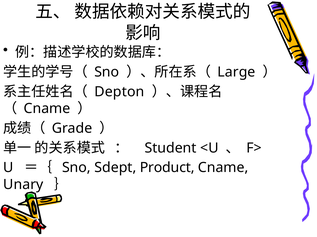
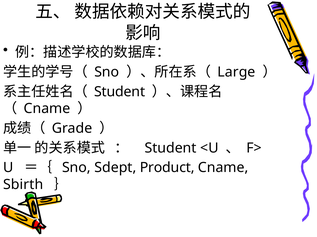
Depton at (119, 92): Depton -> Student
Unary: Unary -> Sbirth
